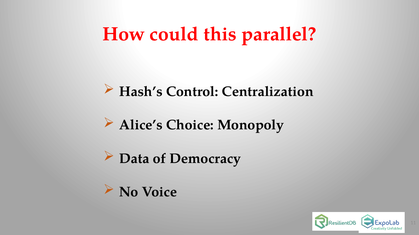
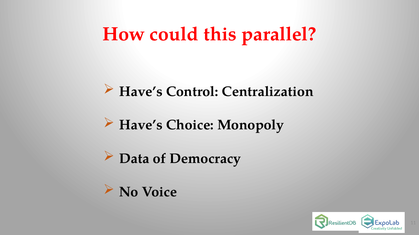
Hash’s at (141, 92): Hash’s -> Have’s
Alice’s at (141, 125): Alice’s -> Have’s
